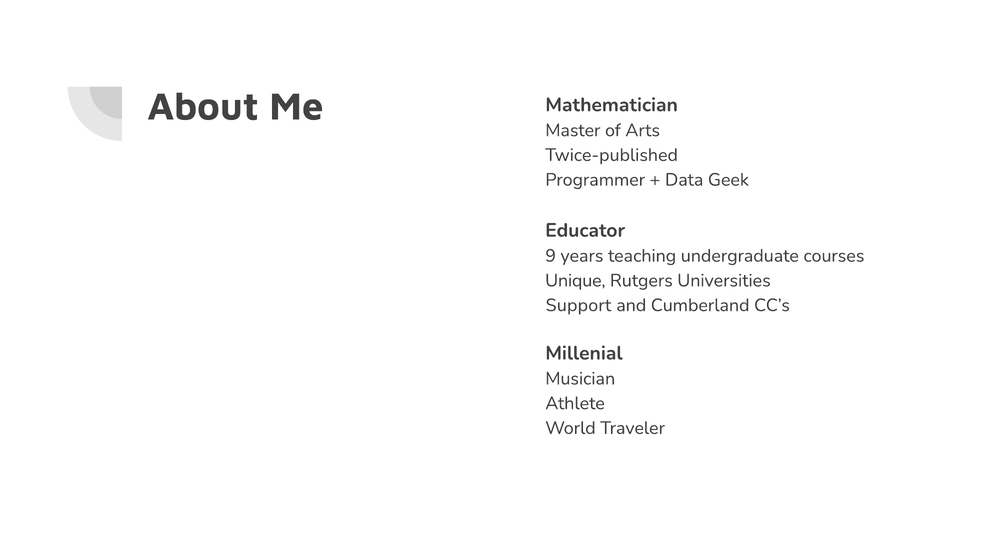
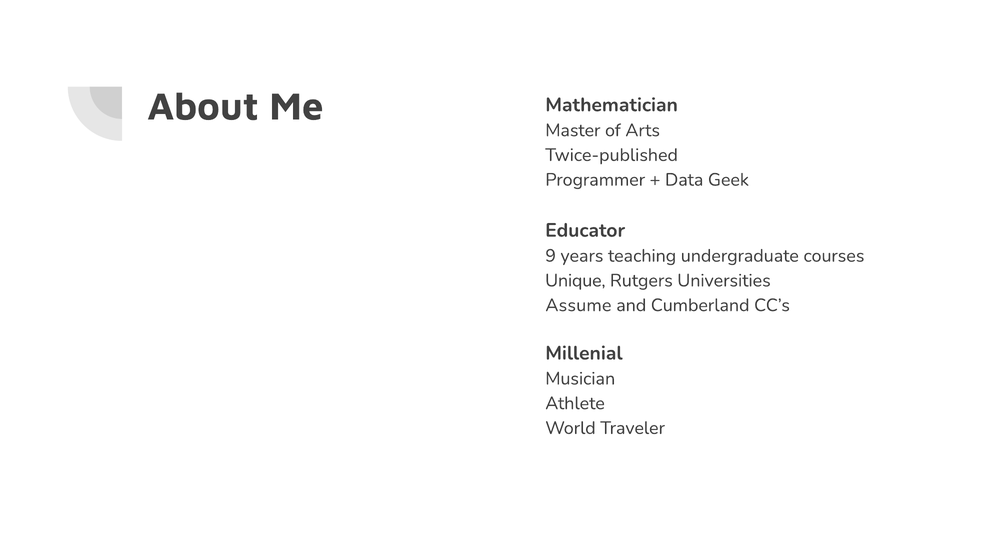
Support: Support -> Assume
